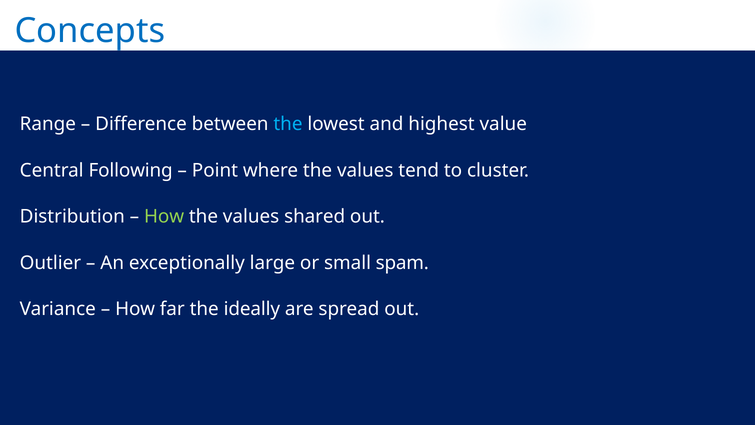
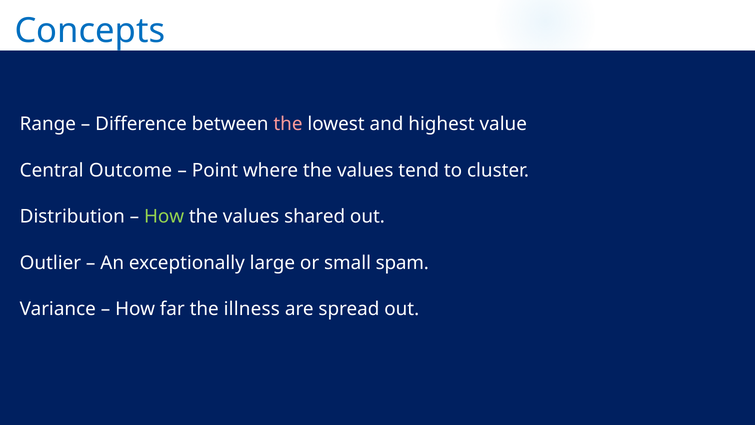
the at (288, 124) colour: light blue -> pink
Following: Following -> Outcome
ideally: ideally -> illness
